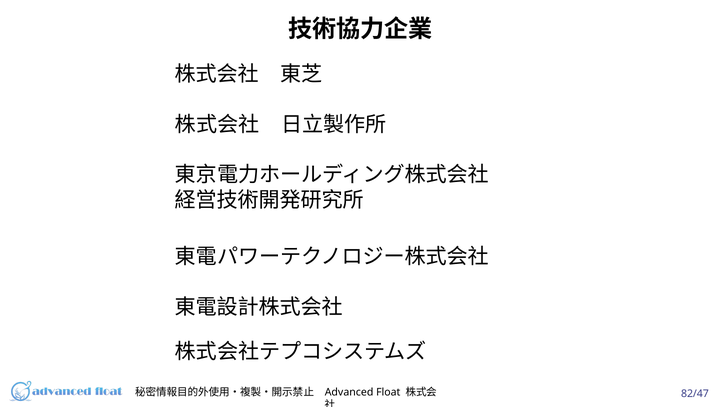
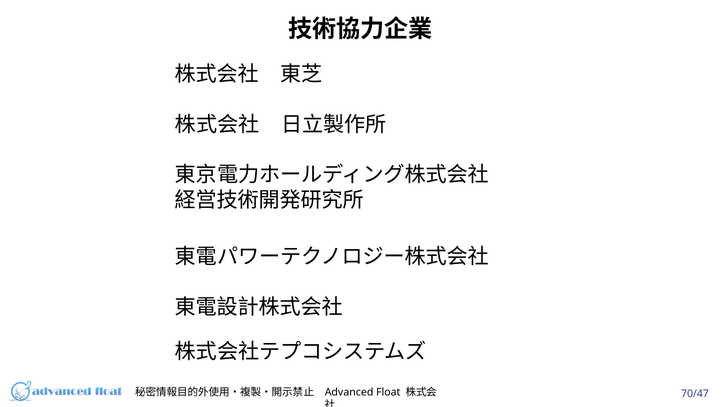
82/47: 82/47 -> 70/47
